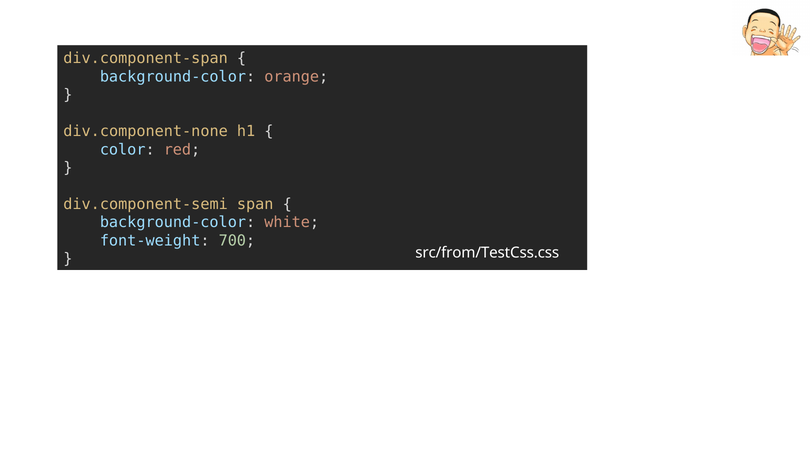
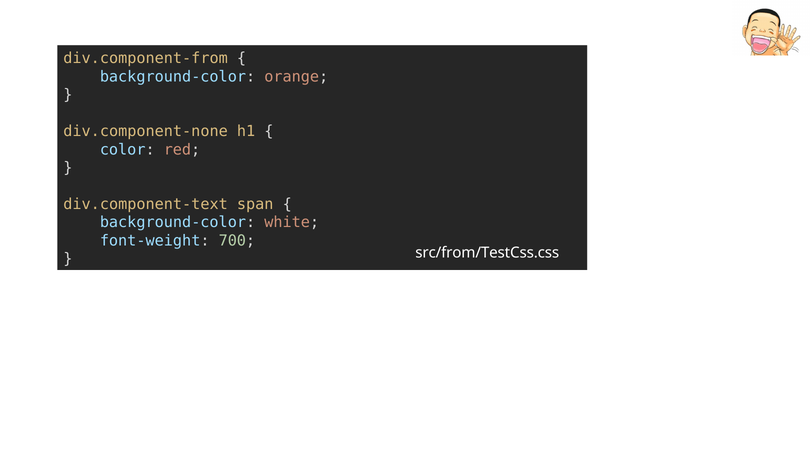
div.component-span: div.component-span -> div.component-from
div.component-semi: div.component-semi -> div.component-text
